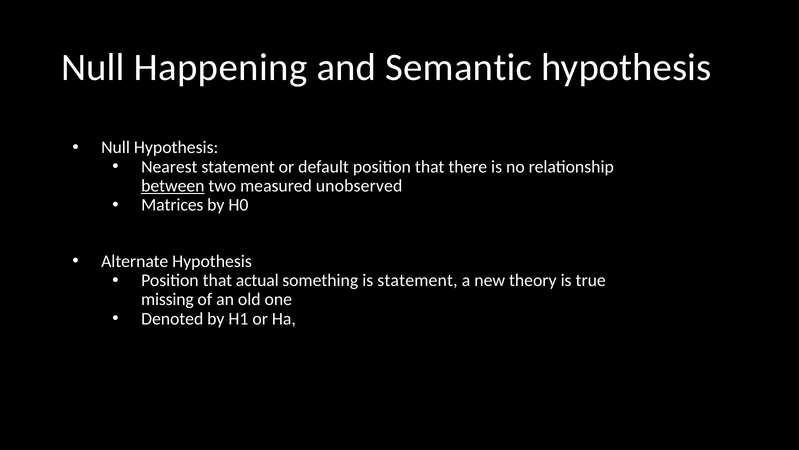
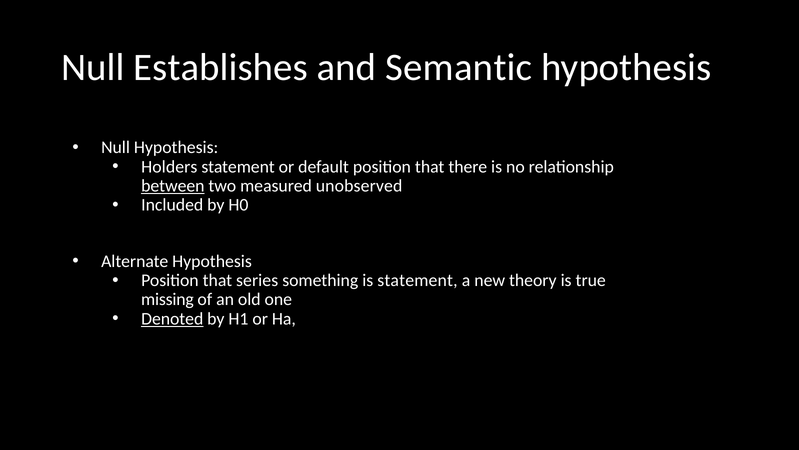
Happening: Happening -> Establishes
Nearest: Nearest -> Holders
Matrices: Matrices -> Included
actual: actual -> series
Denoted underline: none -> present
